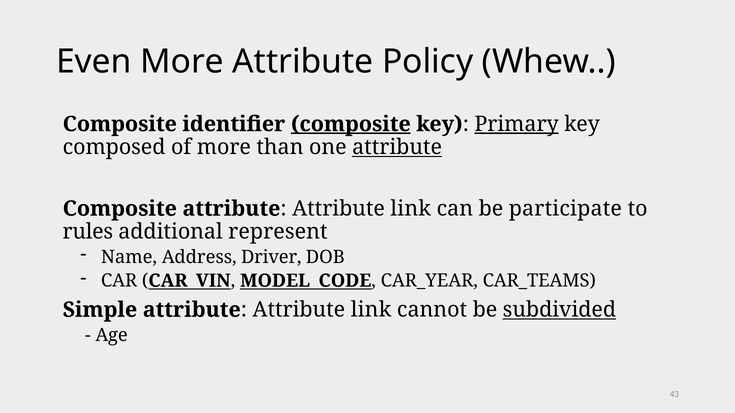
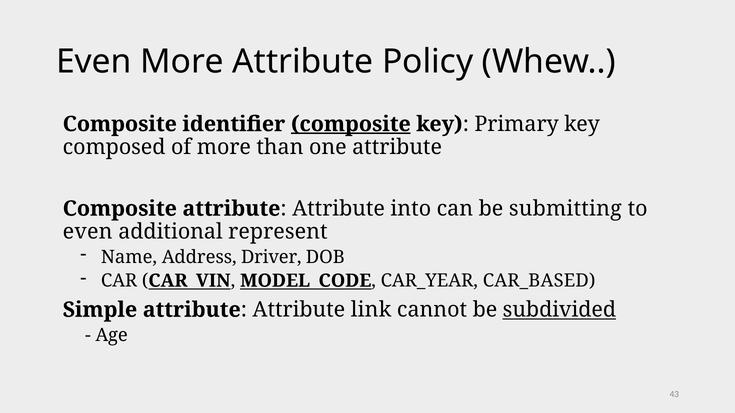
Primary underline: present -> none
attribute at (397, 147) underline: present -> none
Composite attribute Attribute link: link -> into
participate: participate -> submitting
rules at (88, 232): rules -> even
CAR_TEAMS: CAR_TEAMS -> CAR_BASED
